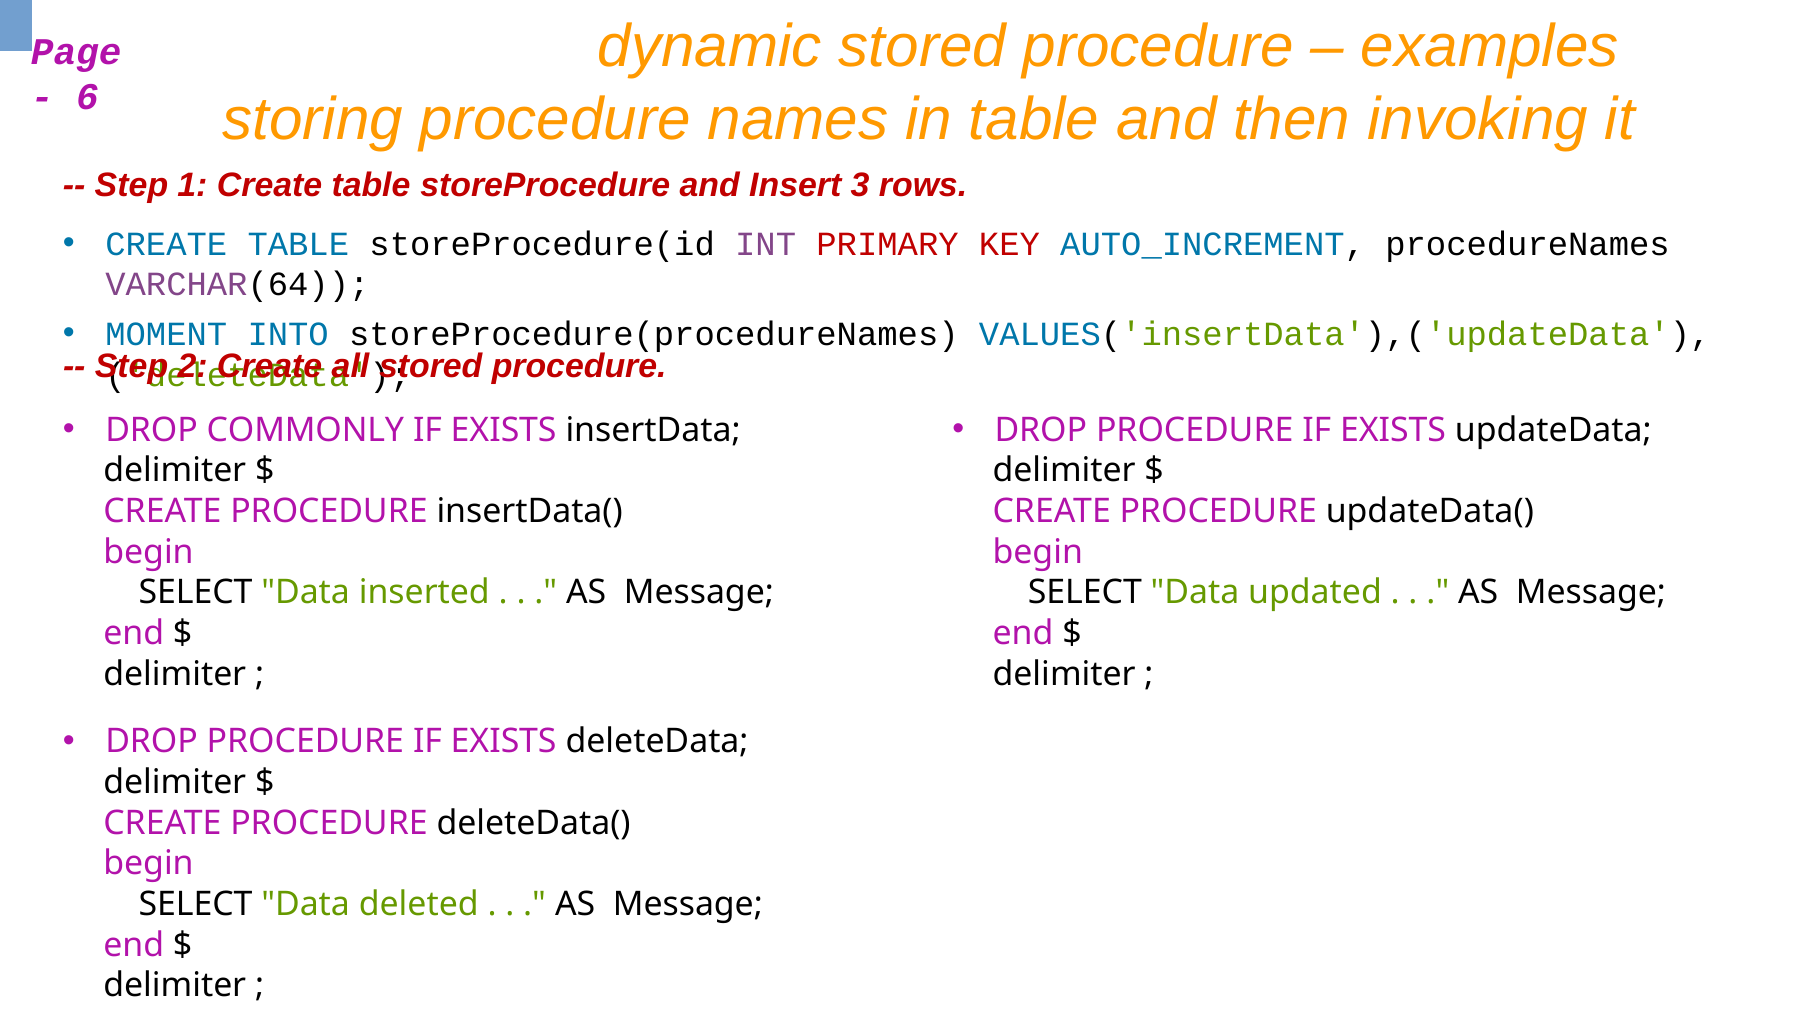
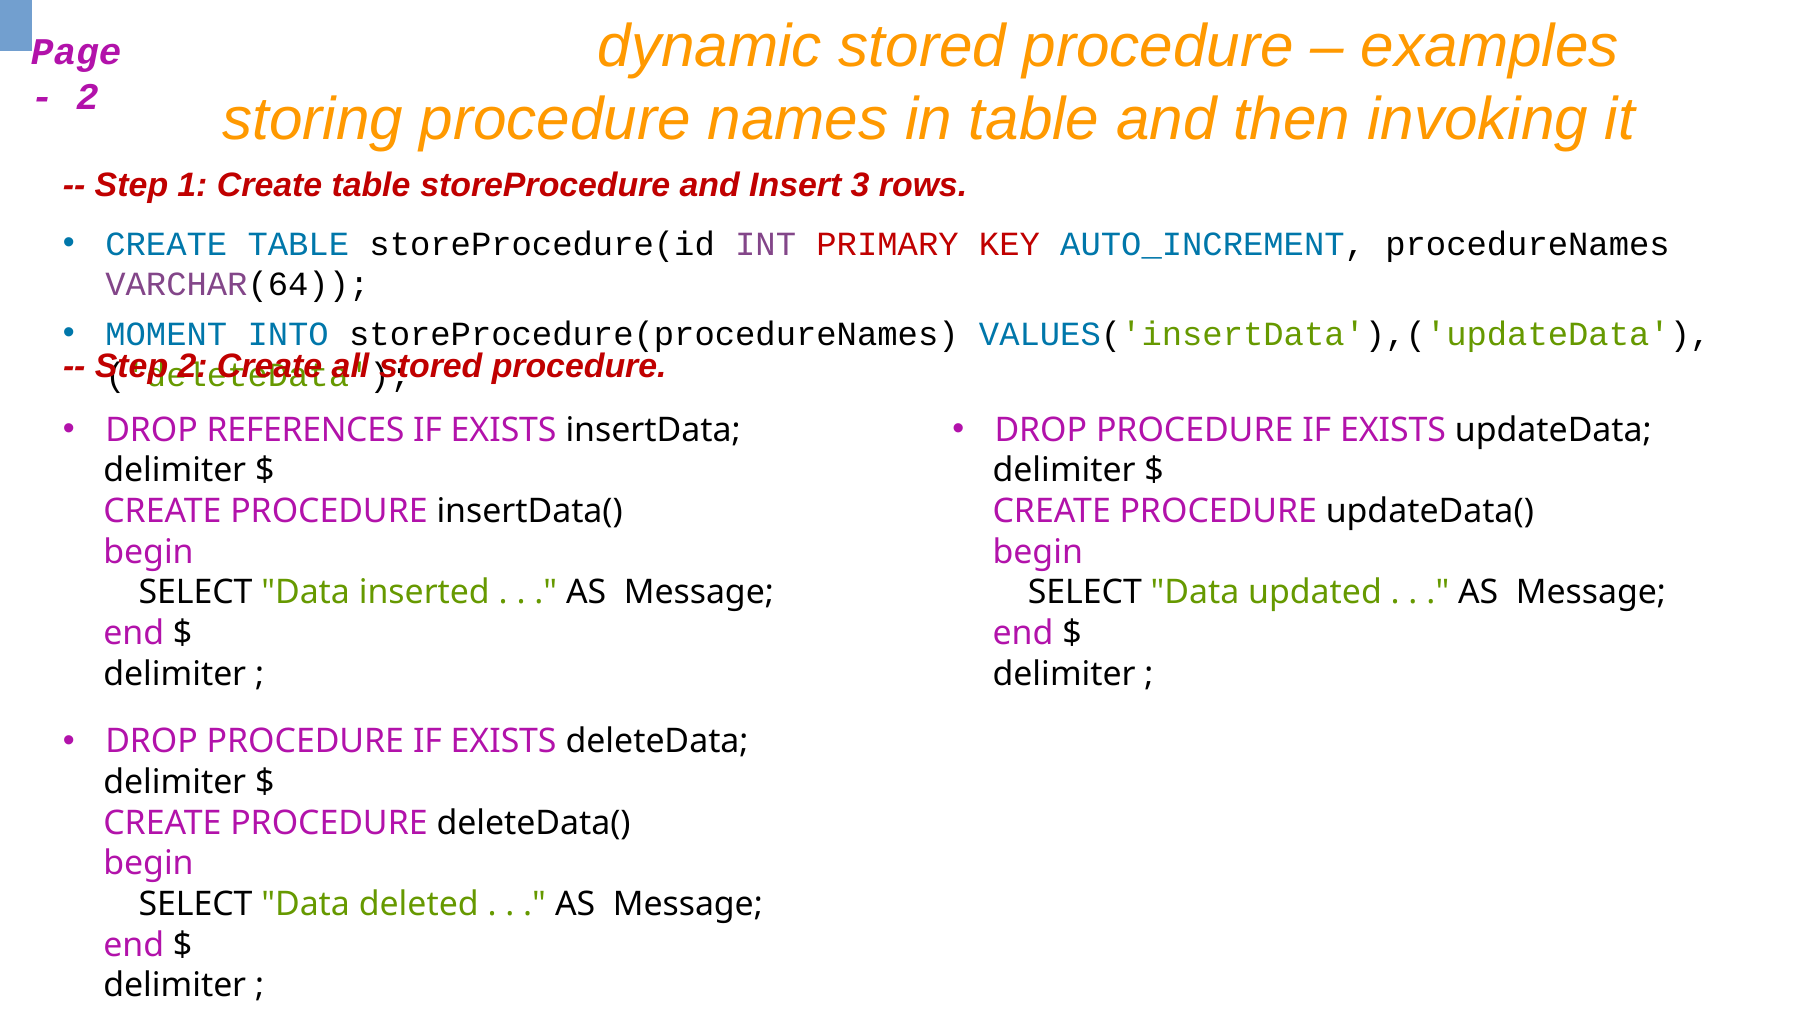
6 at (87, 97): 6 -> 2
COMMONLY: COMMONLY -> REFERENCES
